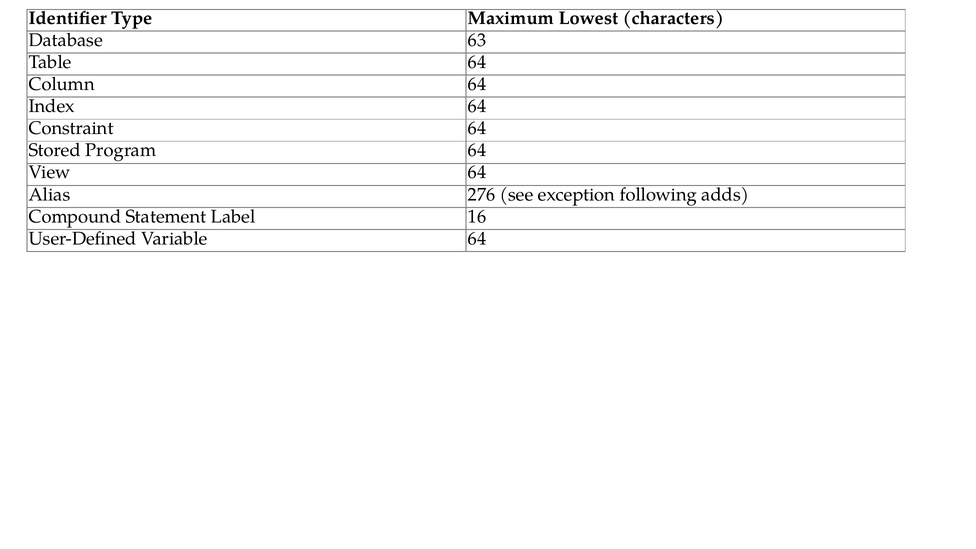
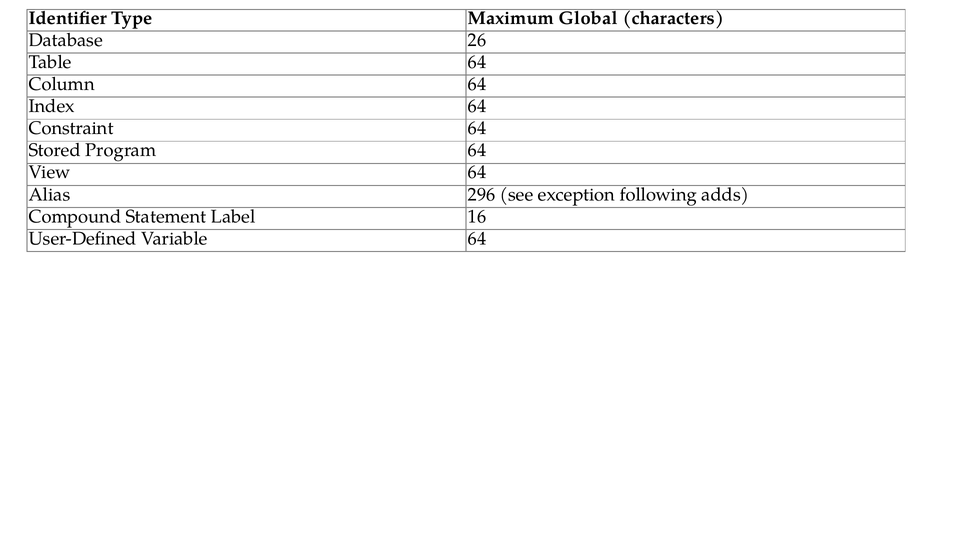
Lowest: Lowest -> Global
63: 63 -> 26
276: 276 -> 296
